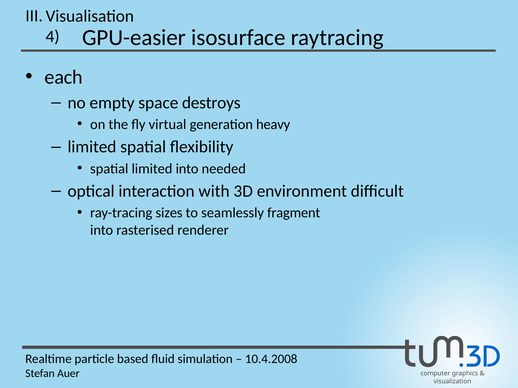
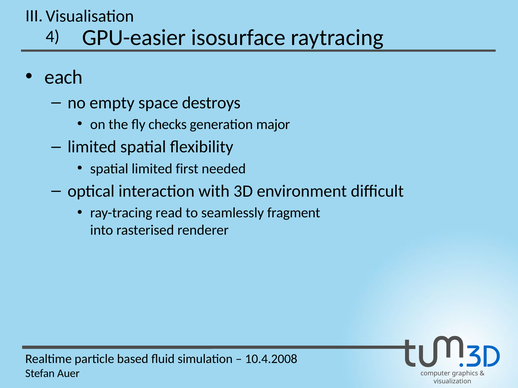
virtual: virtual -> checks
heavy: heavy -> major
limited into: into -> first
sizes: sizes -> read
